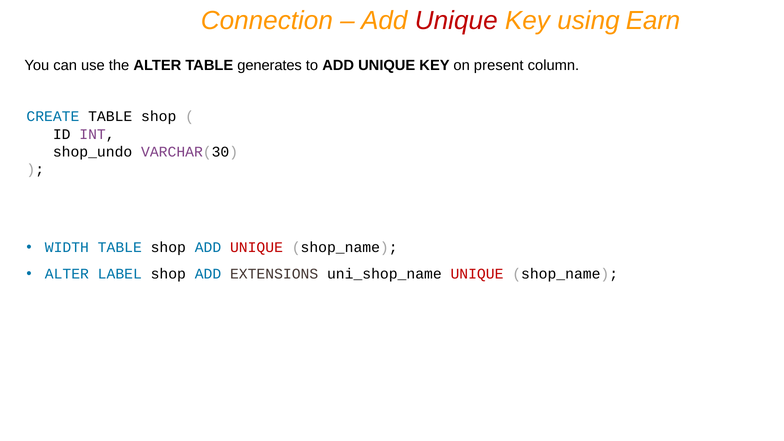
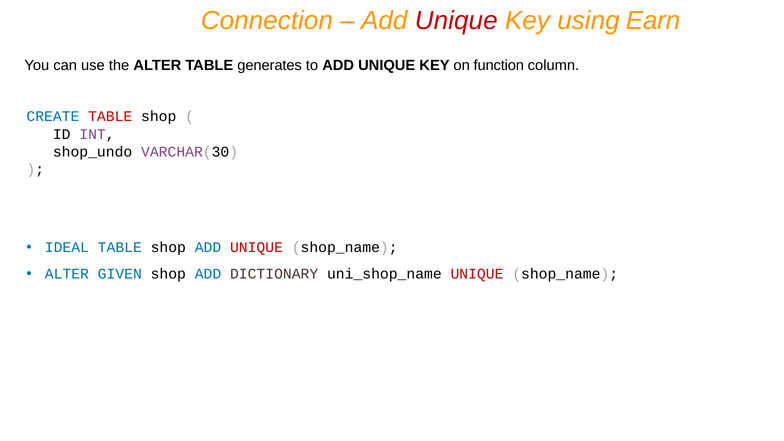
present: present -> function
TABLE at (110, 117) colour: black -> red
WIDTH: WIDTH -> IDEAL
LABEL: LABEL -> GIVEN
EXTENSIONS: EXTENSIONS -> DICTIONARY
